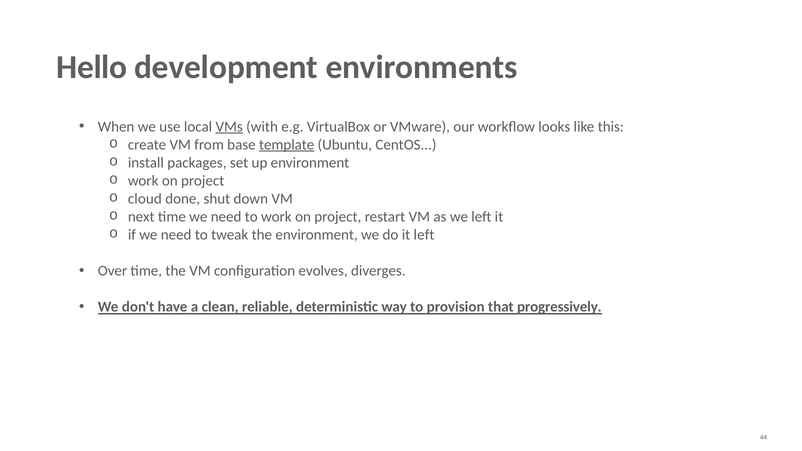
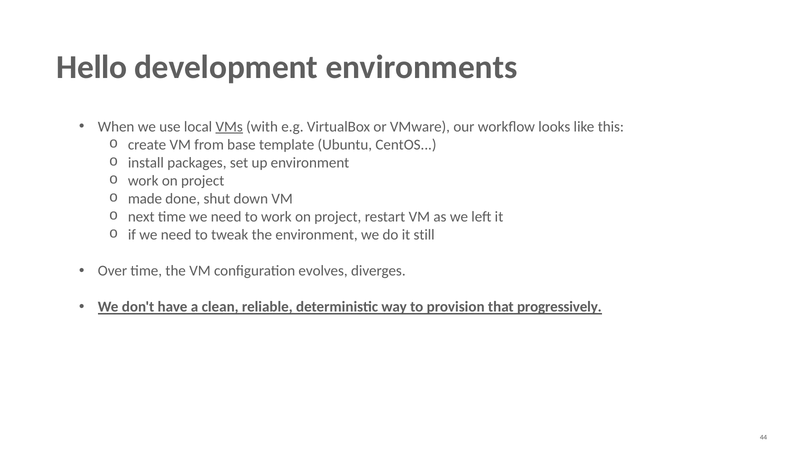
template underline: present -> none
cloud: cloud -> made
it left: left -> still
